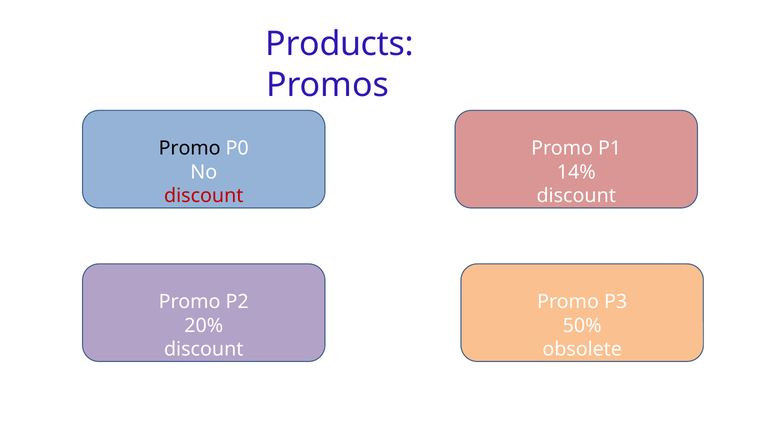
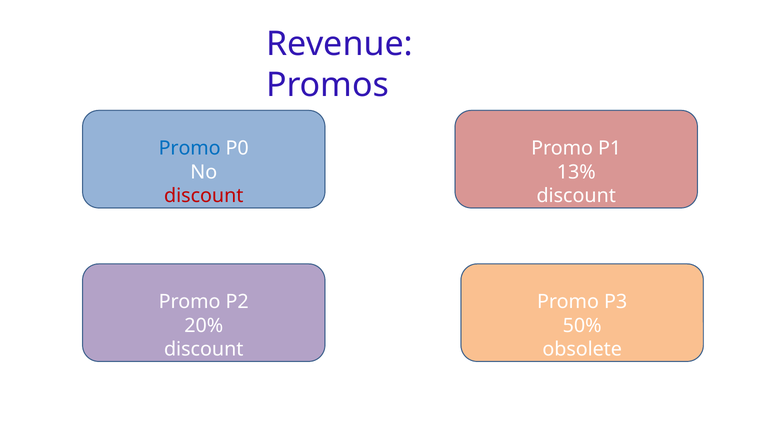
Products: Products -> Revenue
Promo at (190, 148) colour: black -> blue
14%: 14% -> 13%
